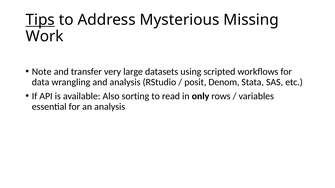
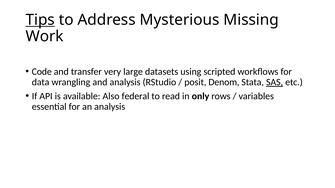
Note: Note -> Code
SAS underline: none -> present
sorting: sorting -> federal
